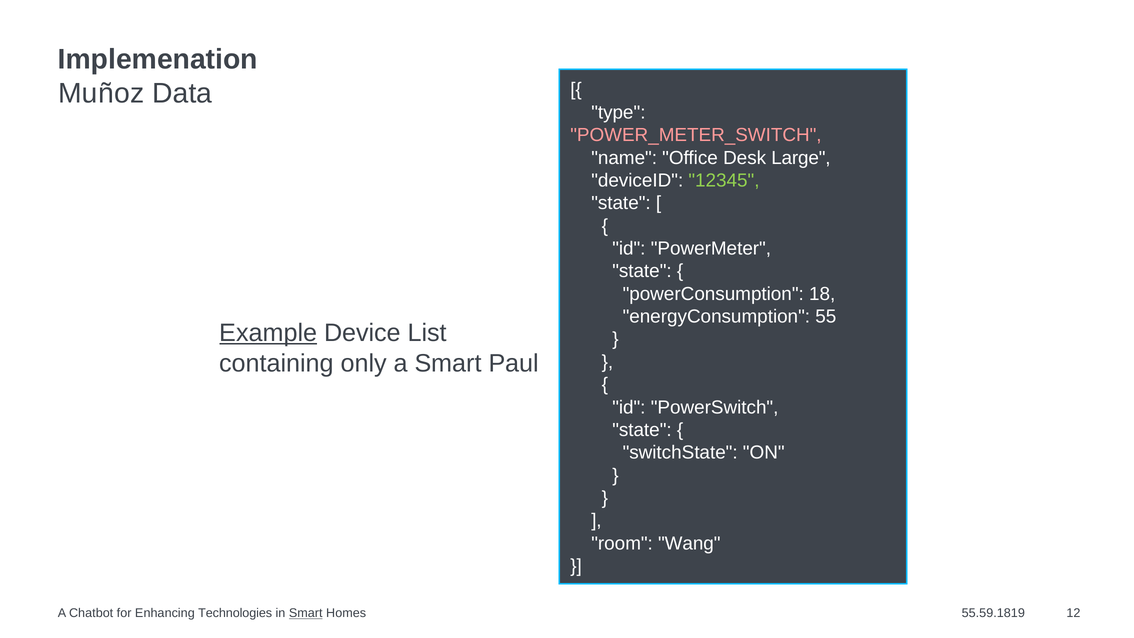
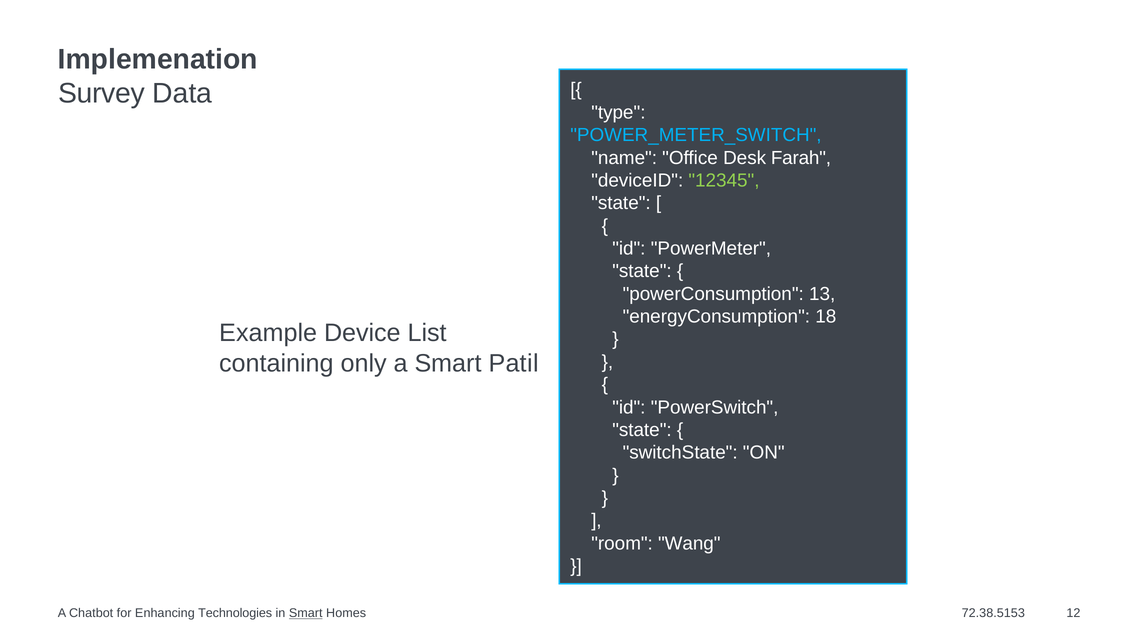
Muñoz: Muñoz -> Survey
POWER_METER_SWITCH colour: pink -> light blue
Large: Large -> Farah
18: 18 -> 13
55: 55 -> 18
Example underline: present -> none
Paul: Paul -> Patil
55.59.1819: 55.59.1819 -> 72.38.5153
